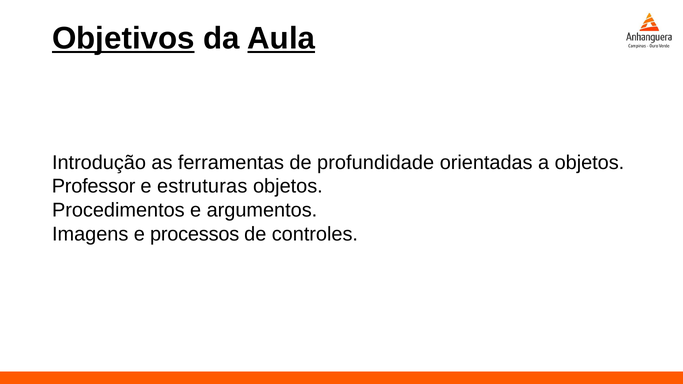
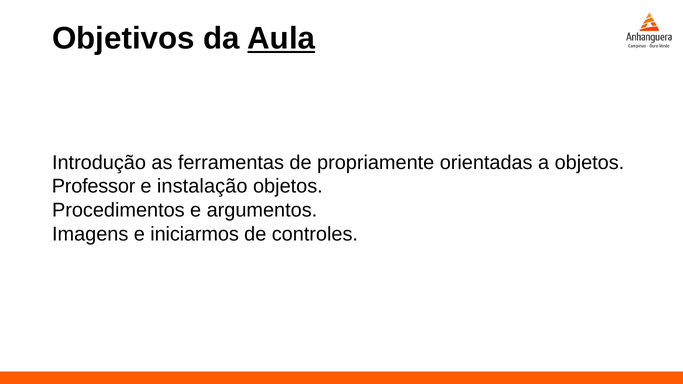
Objetivos underline: present -> none
profundidade: profundidade -> propriamente
estruturas: estruturas -> instalação
processos: processos -> iniciarmos
